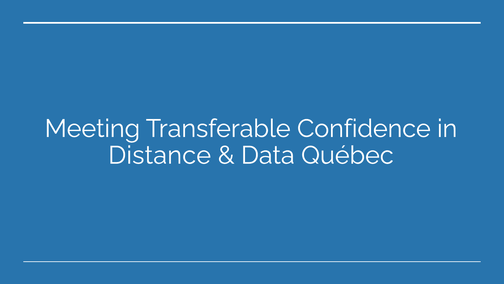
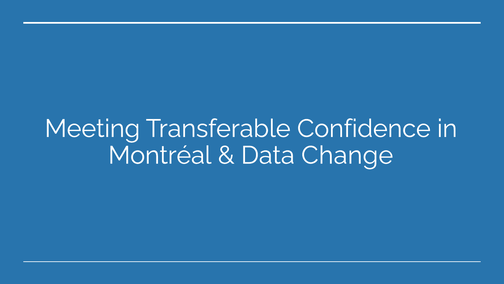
Distance: Distance -> Montréal
Québec: Québec -> Change
